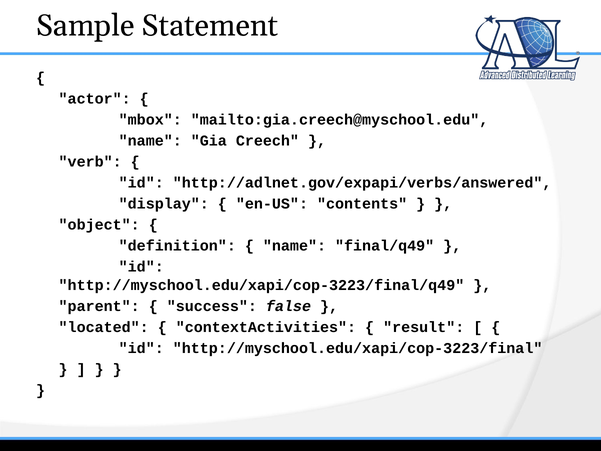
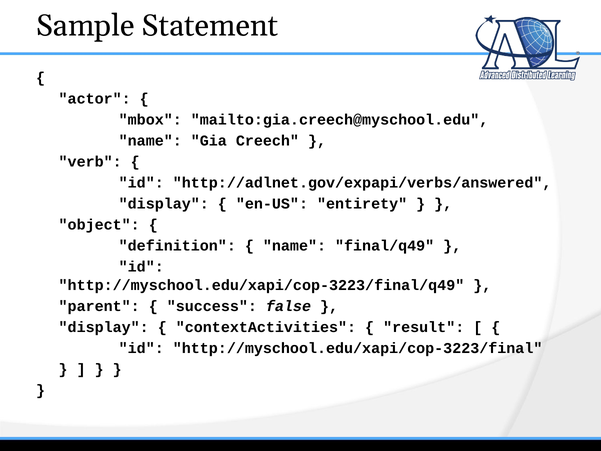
contents: contents -> entirety
located at (104, 327): located -> display
